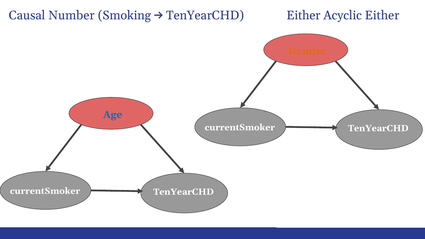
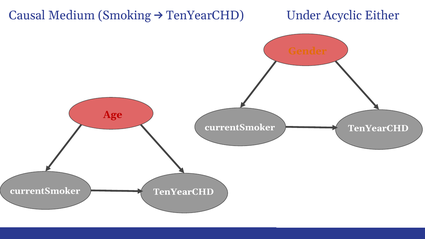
Number: Number -> Medium
TenYearCHD Either: Either -> Under
Age colour: blue -> red
